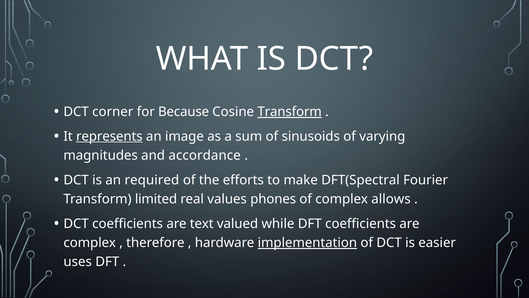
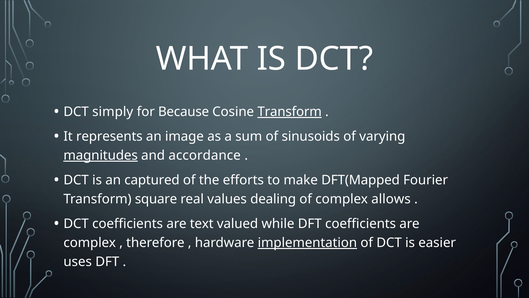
corner: corner -> simply
represents underline: present -> none
magnitudes underline: none -> present
required: required -> captured
DFT(Spectral: DFT(Spectral -> DFT(Mapped
limited: limited -> square
phones: phones -> dealing
